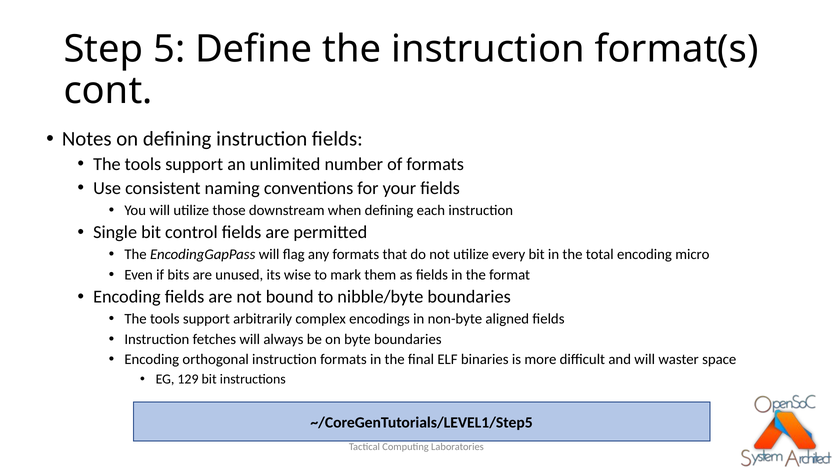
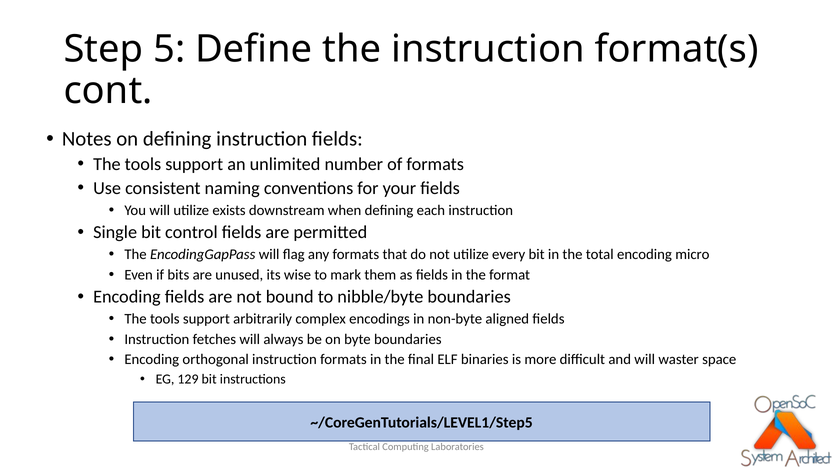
those: those -> exists
